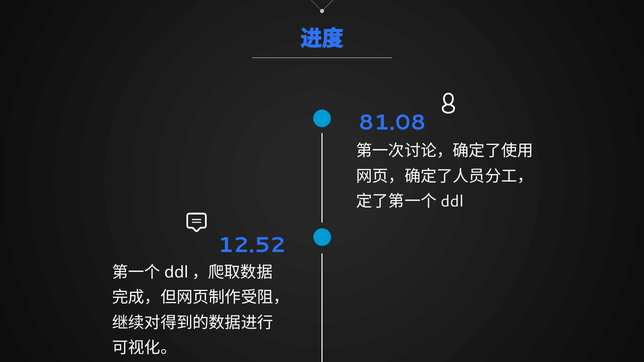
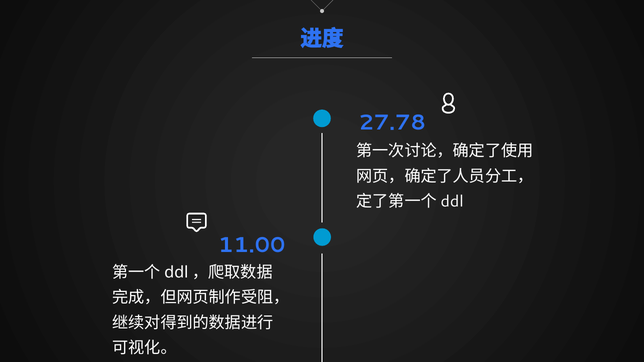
81.08: 81.08 -> 27.78
12.52: 12.52 -> 11.00
